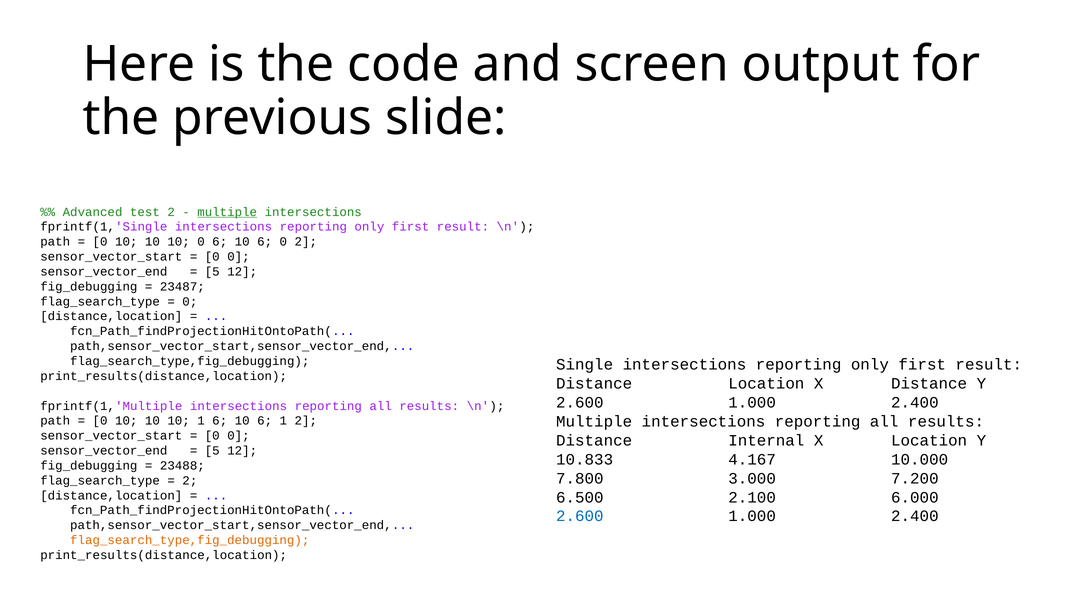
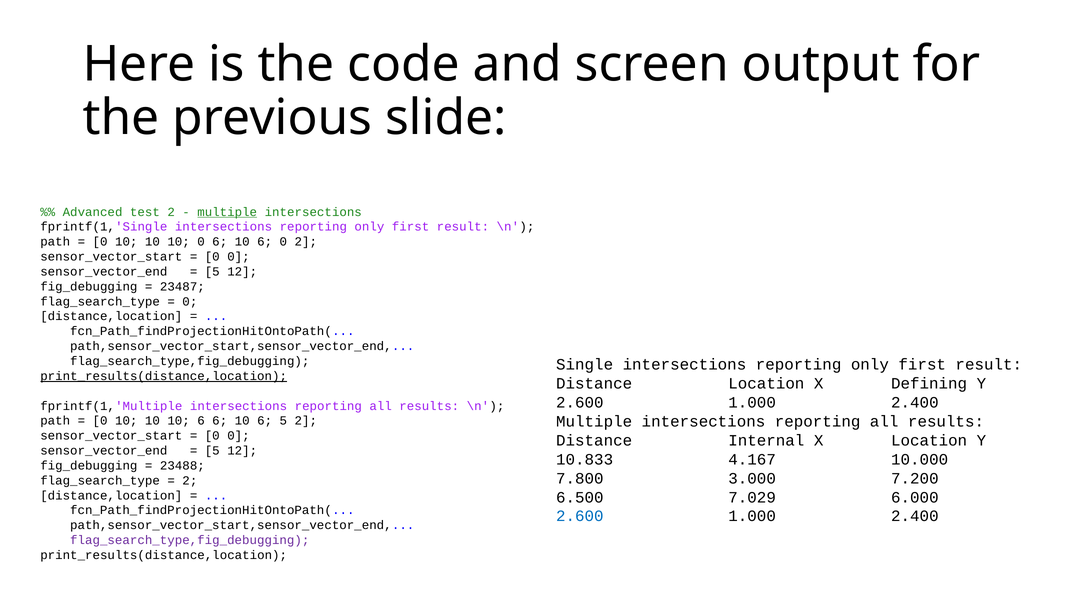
print_results(distance,location at (164, 376) underline: none -> present
X Distance: Distance -> Defining
10 10 1: 1 -> 6
6 1: 1 -> 5
2.100: 2.100 -> 7.029
flag_search_type,fig_debugging at (190, 540) colour: orange -> purple
